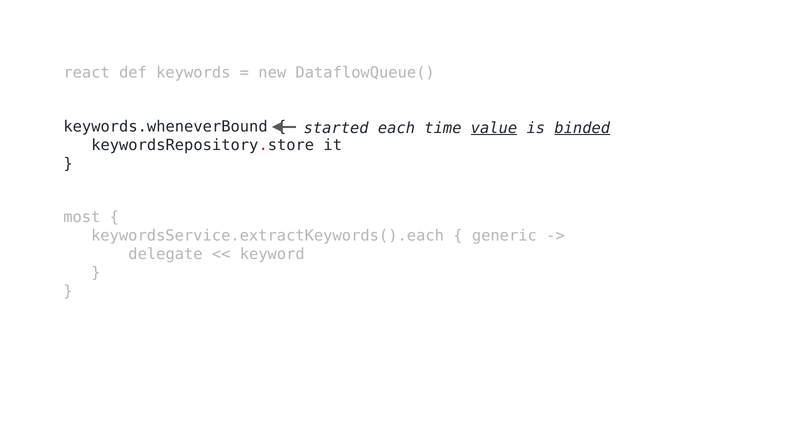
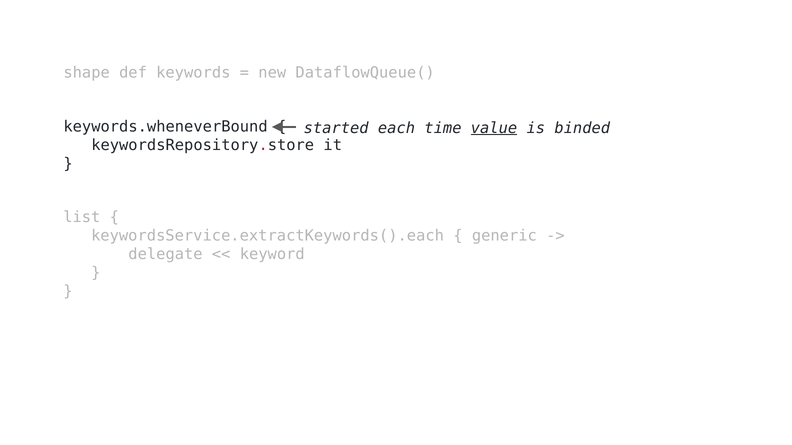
react: react -> shape
binded underline: present -> none
most: most -> list
